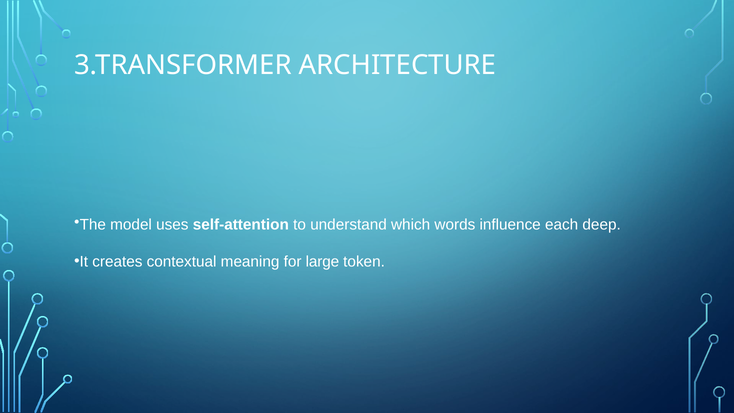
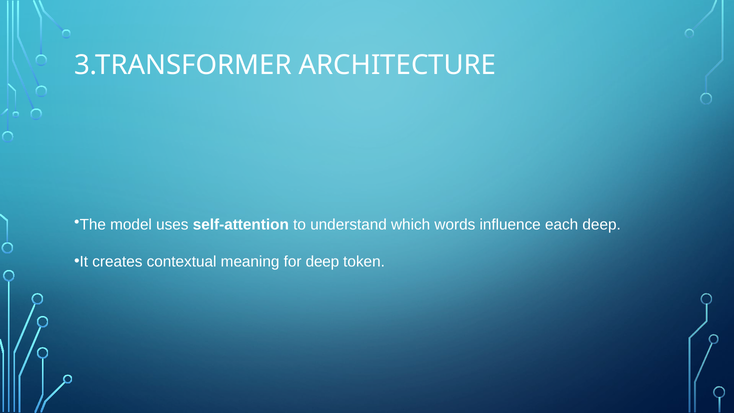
for large: large -> deep
